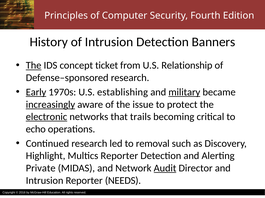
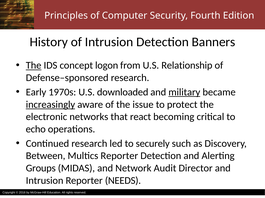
ticket: ticket -> logon
Early underline: present -> none
establishing: establishing -> downloaded
electronic underline: present -> none
trails: trails -> react
removal: removal -> securely
Highlight: Highlight -> Between
Private: Private -> Groups
Audit underline: present -> none
